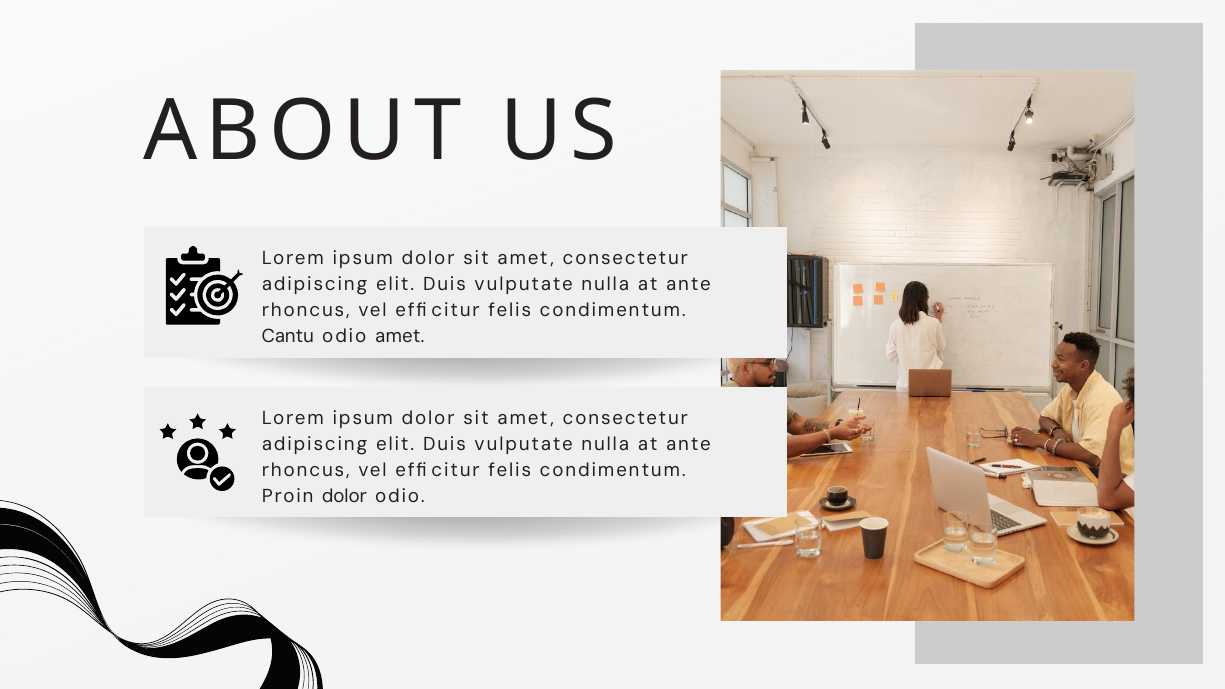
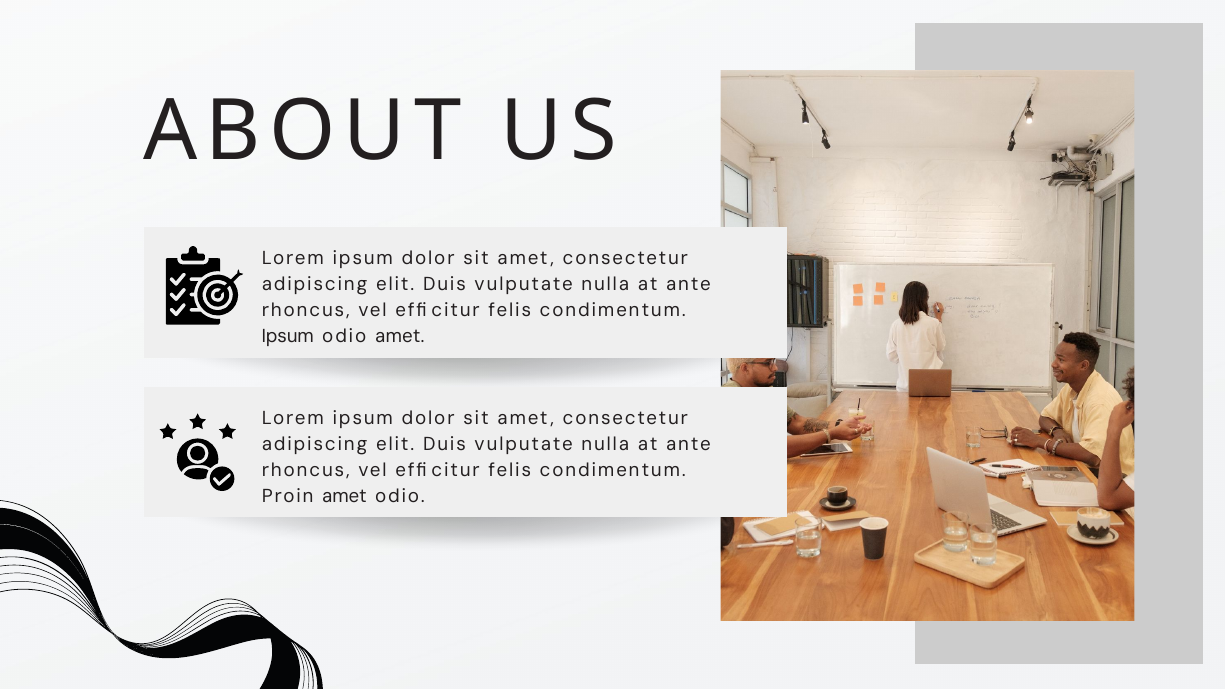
Cantu at (288, 337): Cantu -> Ipsum
dolor at (344, 496): dolor -> amet
